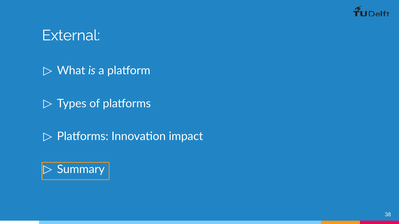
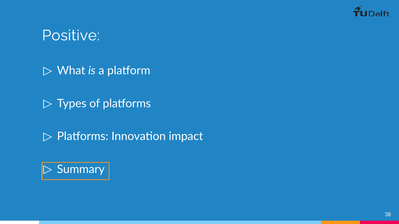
External: External -> Positive
